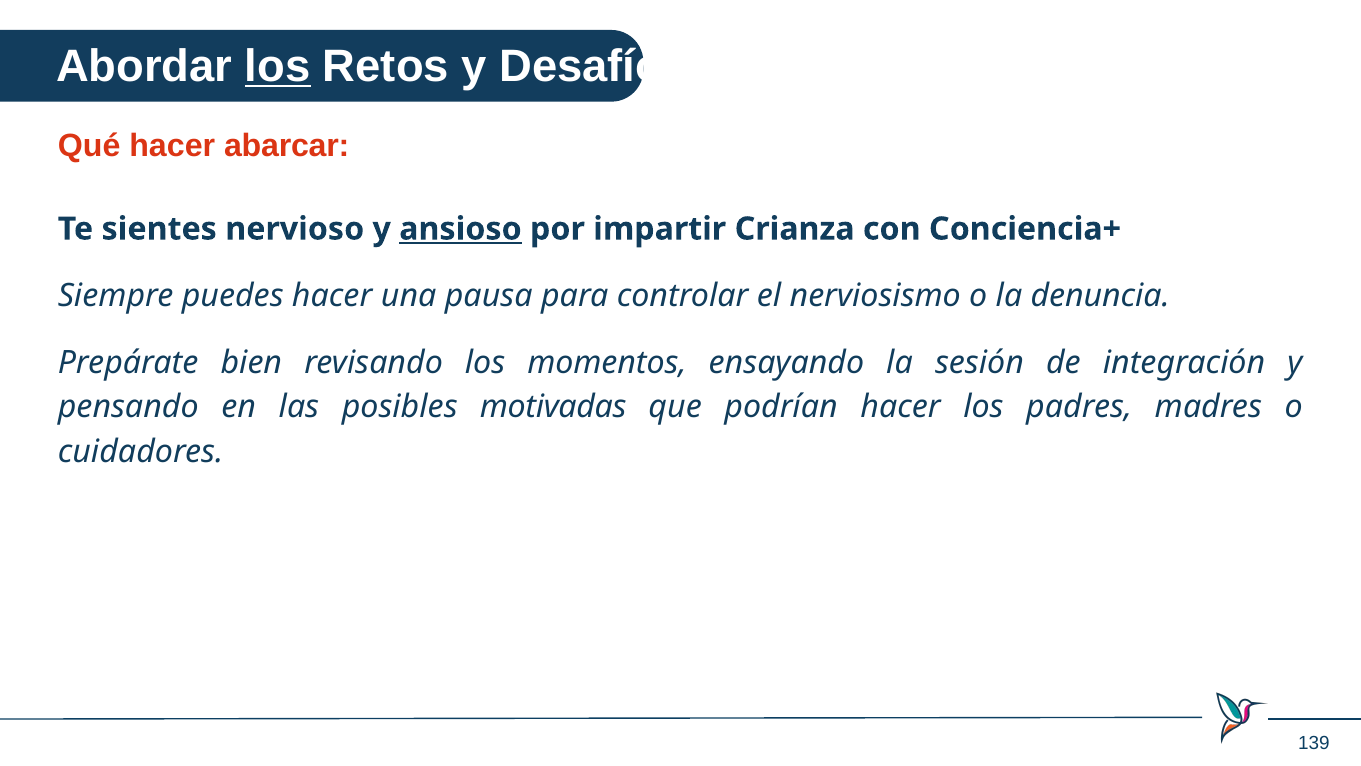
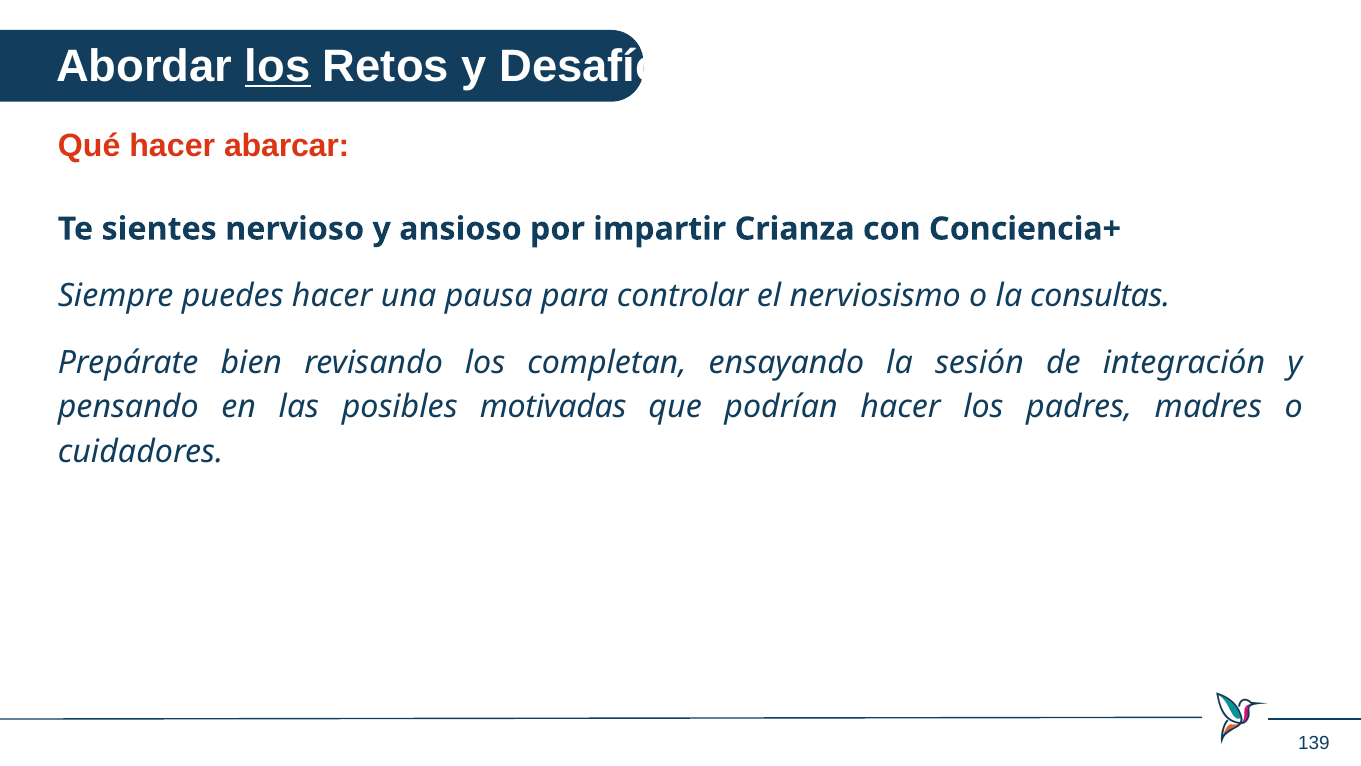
ansioso underline: present -> none
denuncia: denuncia -> consultas
momentos: momentos -> completan
